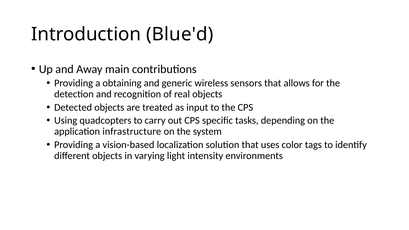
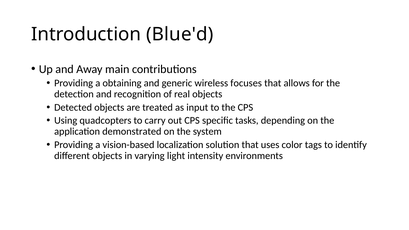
sensors: sensors -> focuses
infrastructure: infrastructure -> demonstrated
